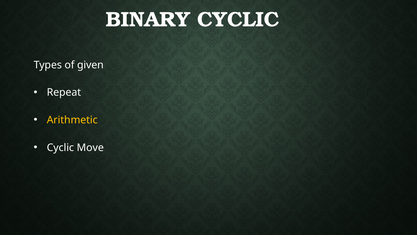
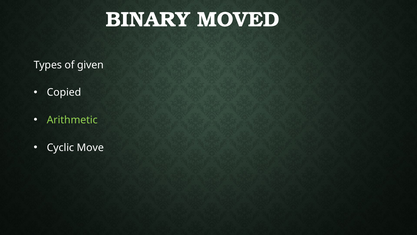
BINARY CYCLIC: CYCLIC -> MOVED
Repeat: Repeat -> Copied
Arithmetic colour: yellow -> light green
